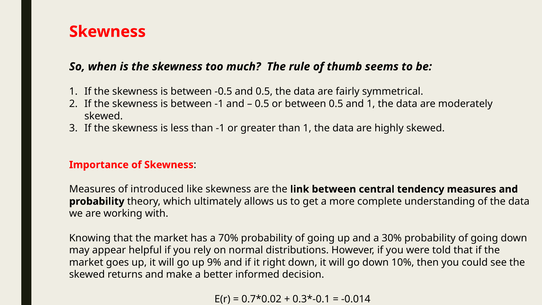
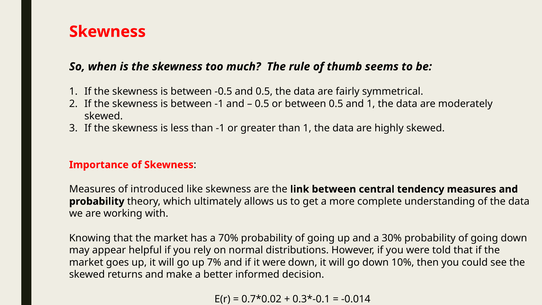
9%: 9% -> 7%
it right: right -> were
